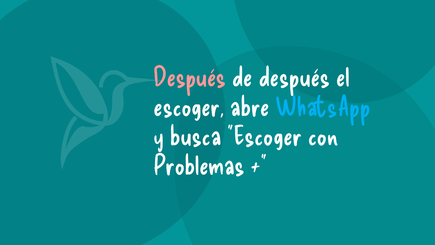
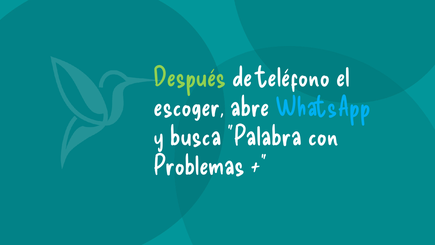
Después at (190, 78) colour: pink -> light green
de después: después -> teléfono
busca Escoger: Escoger -> Palabra
